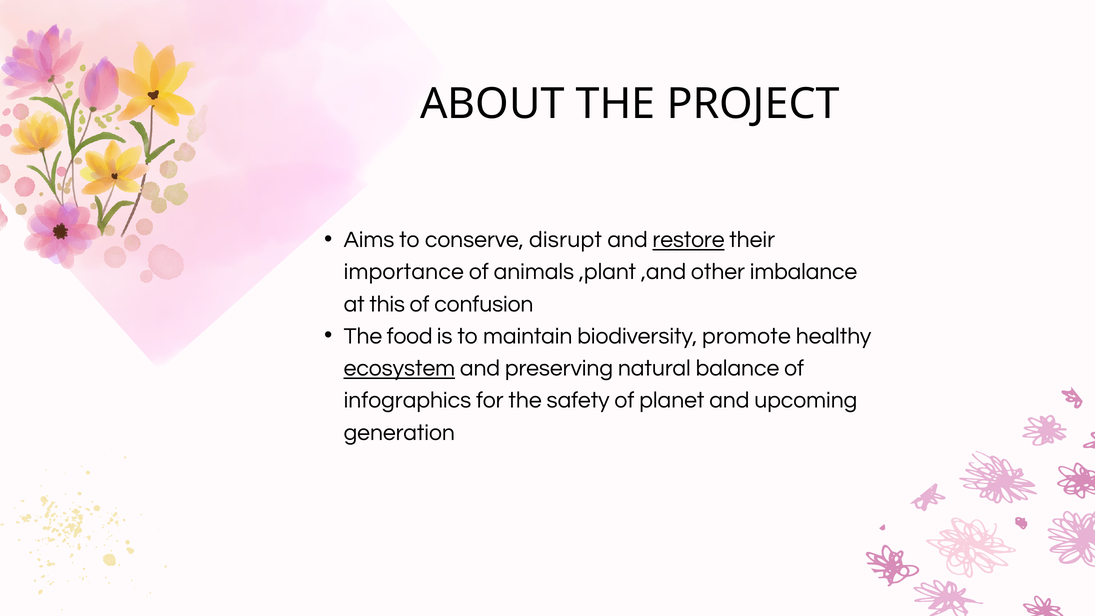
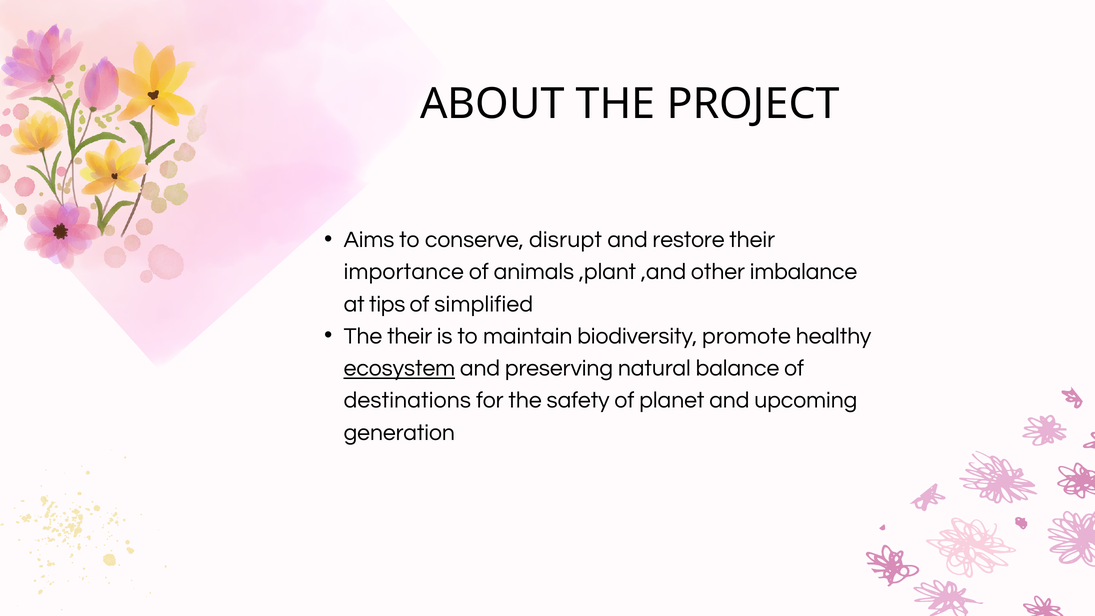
restore underline: present -> none
this: this -> tips
confusion: confusion -> simplified
The food: food -> their
infographics: infographics -> destinations
